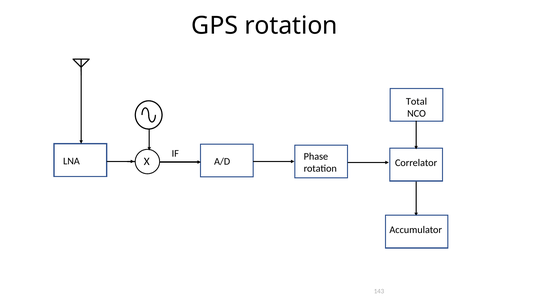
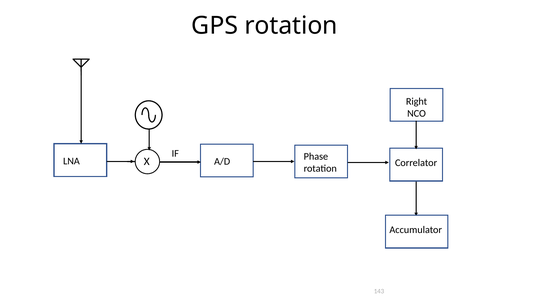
Total: Total -> Right
